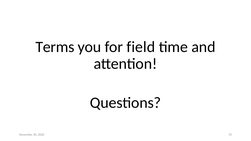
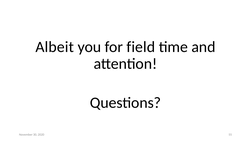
Terms: Terms -> Albeit
